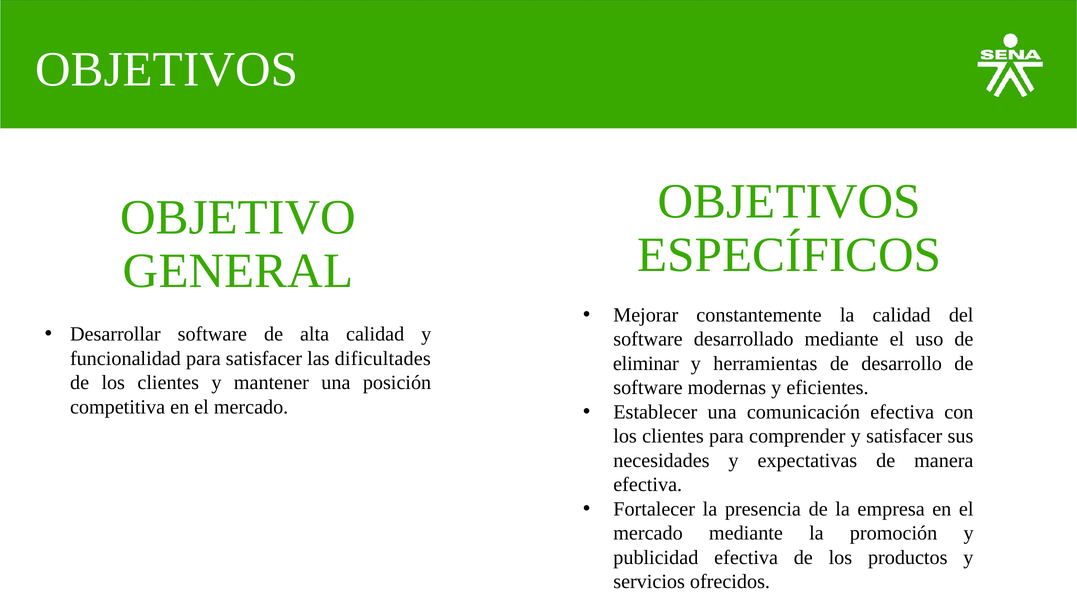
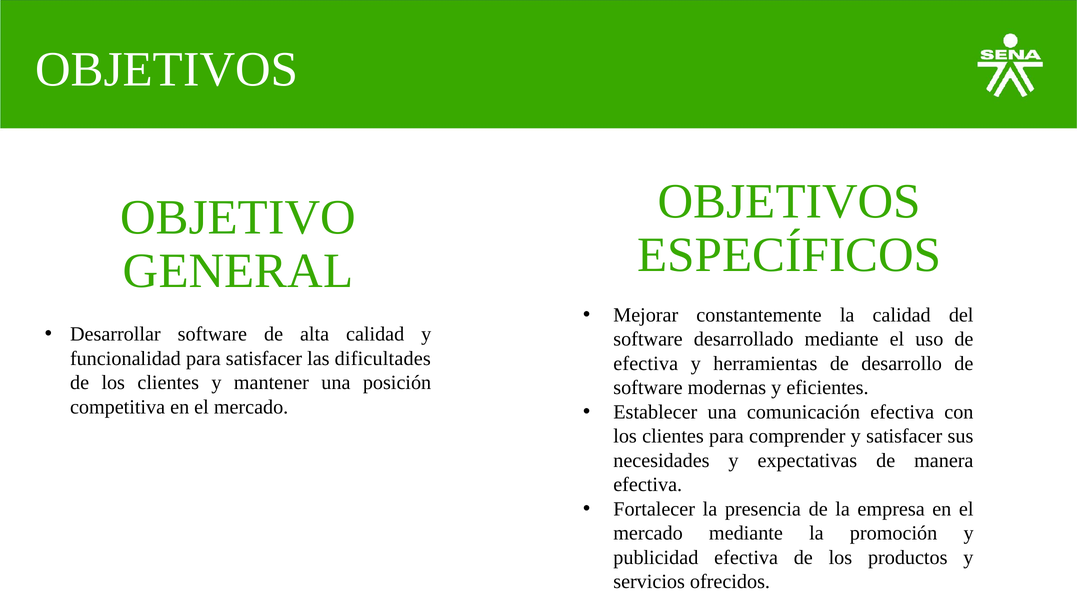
eliminar at (646, 363): eliminar -> efectiva
